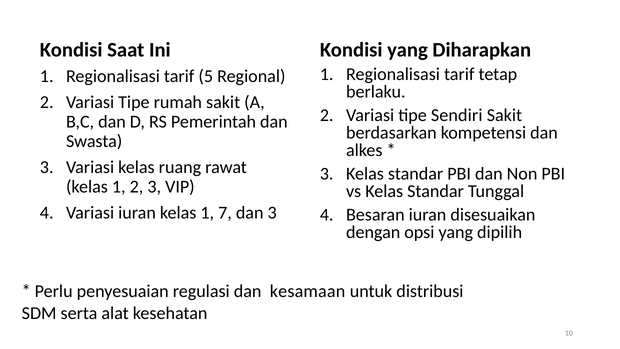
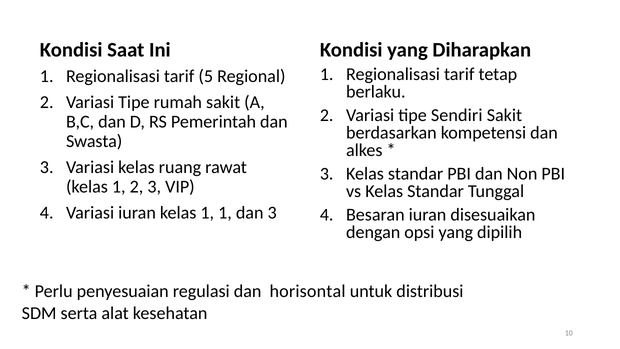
1 7: 7 -> 1
kesamaan: kesamaan -> horisontal
